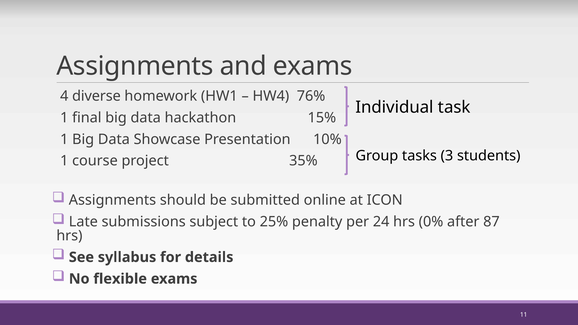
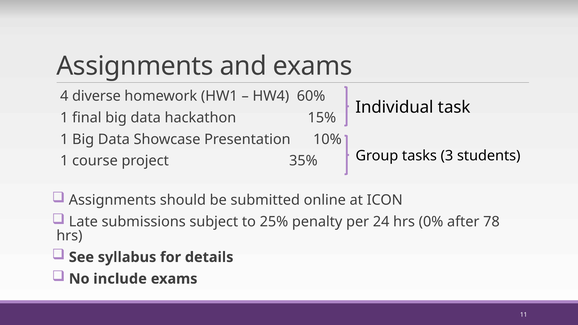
76%: 76% -> 60%
87: 87 -> 78
flexible: flexible -> include
